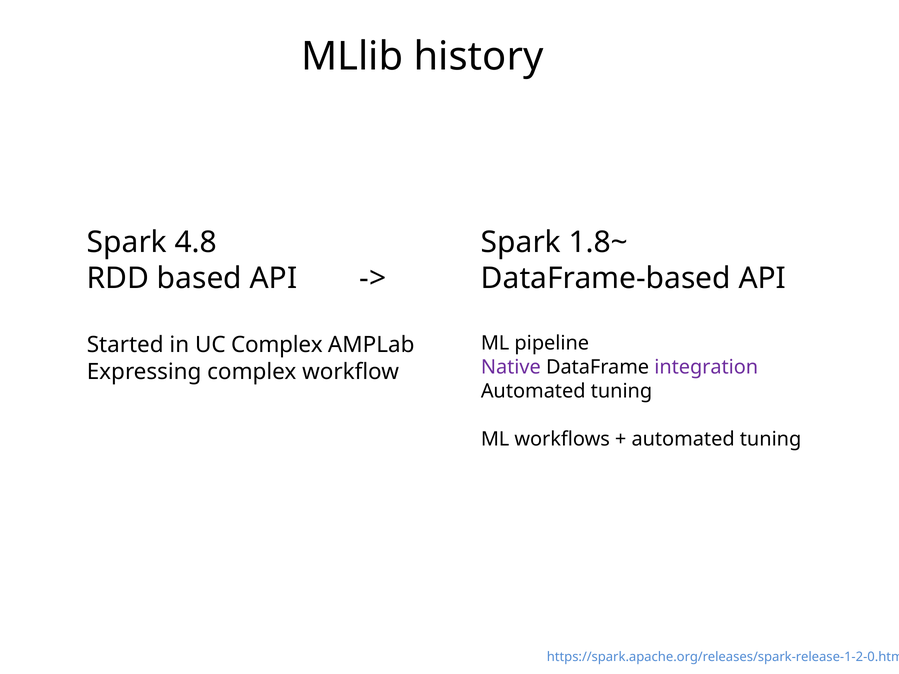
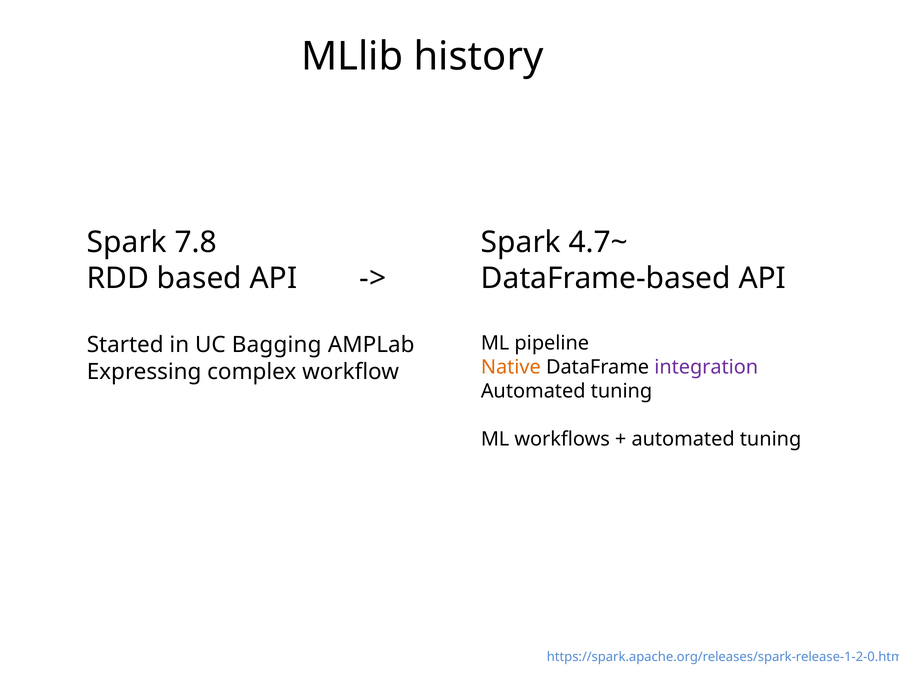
4.8: 4.8 -> 7.8
1.8~: 1.8~ -> 4.7~
UC Complex: Complex -> Bagging
Native colour: purple -> orange
